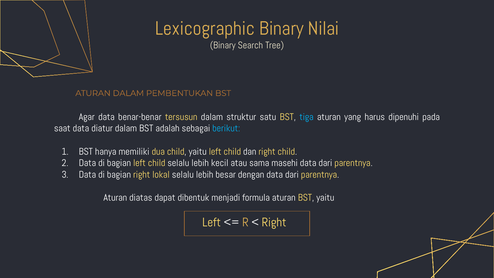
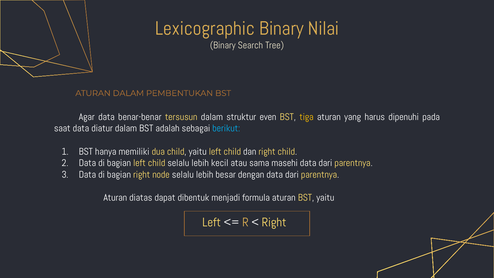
satu: satu -> even
tiga colour: light blue -> yellow
lokal: lokal -> node
